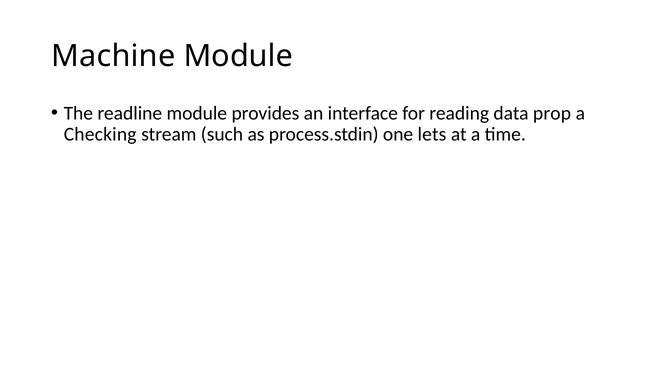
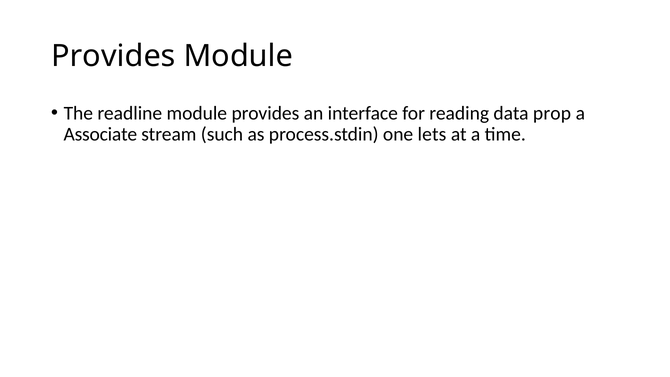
Machine at (113, 56): Machine -> Provides
Checking: Checking -> Associate
